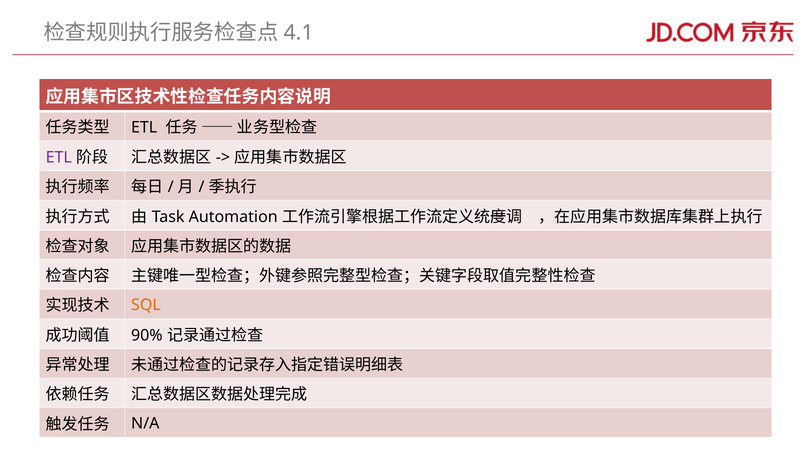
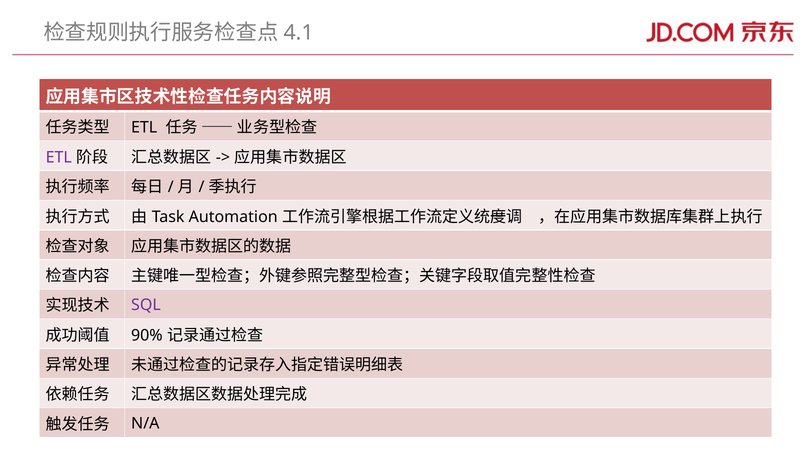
SQL colour: orange -> purple
